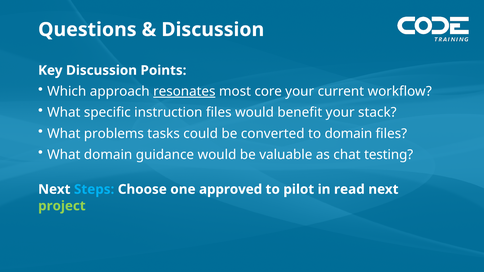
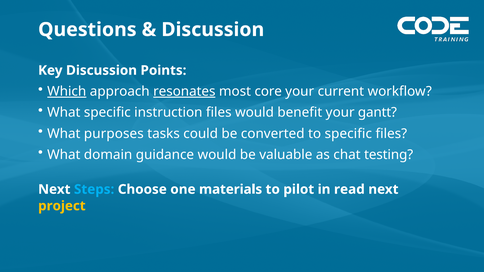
Which underline: none -> present
stack: stack -> gantt
problems: problems -> purposes
to domain: domain -> specific
approved: approved -> materials
project colour: light green -> yellow
